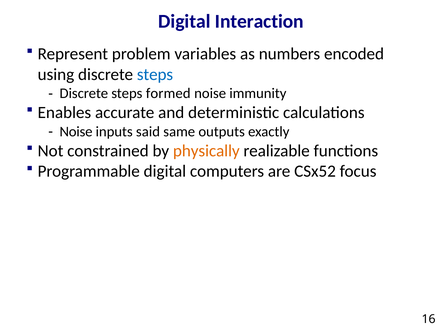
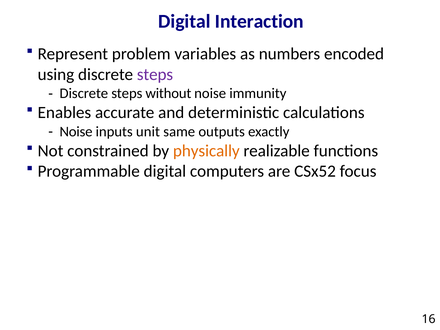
steps at (155, 74) colour: blue -> purple
formed: formed -> without
said: said -> unit
